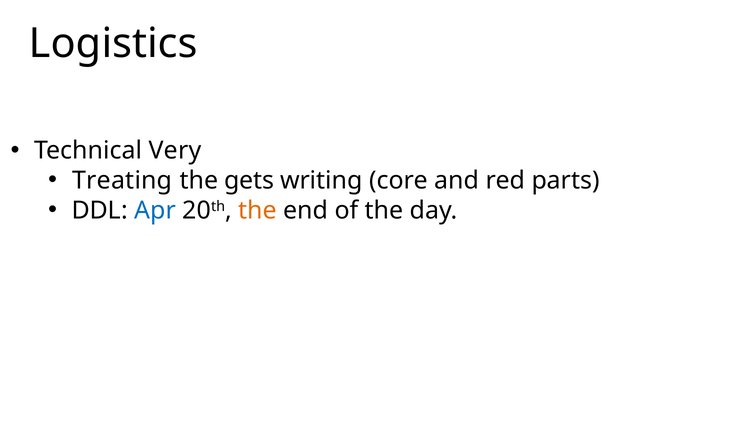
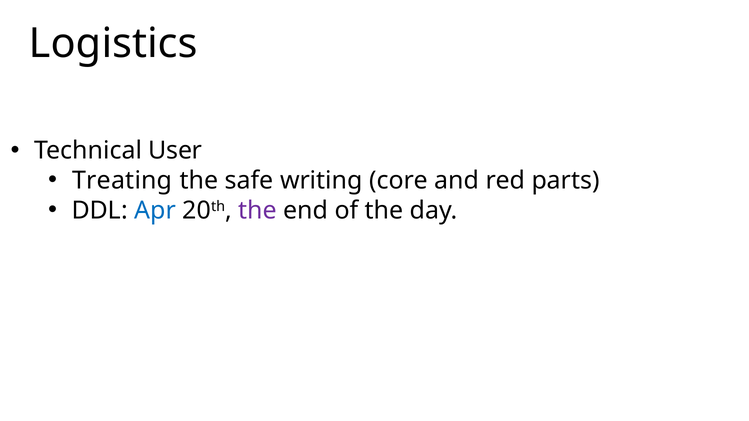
Very: Very -> User
gets: gets -> safe
the at (258, 211) colour: orange -> purple
